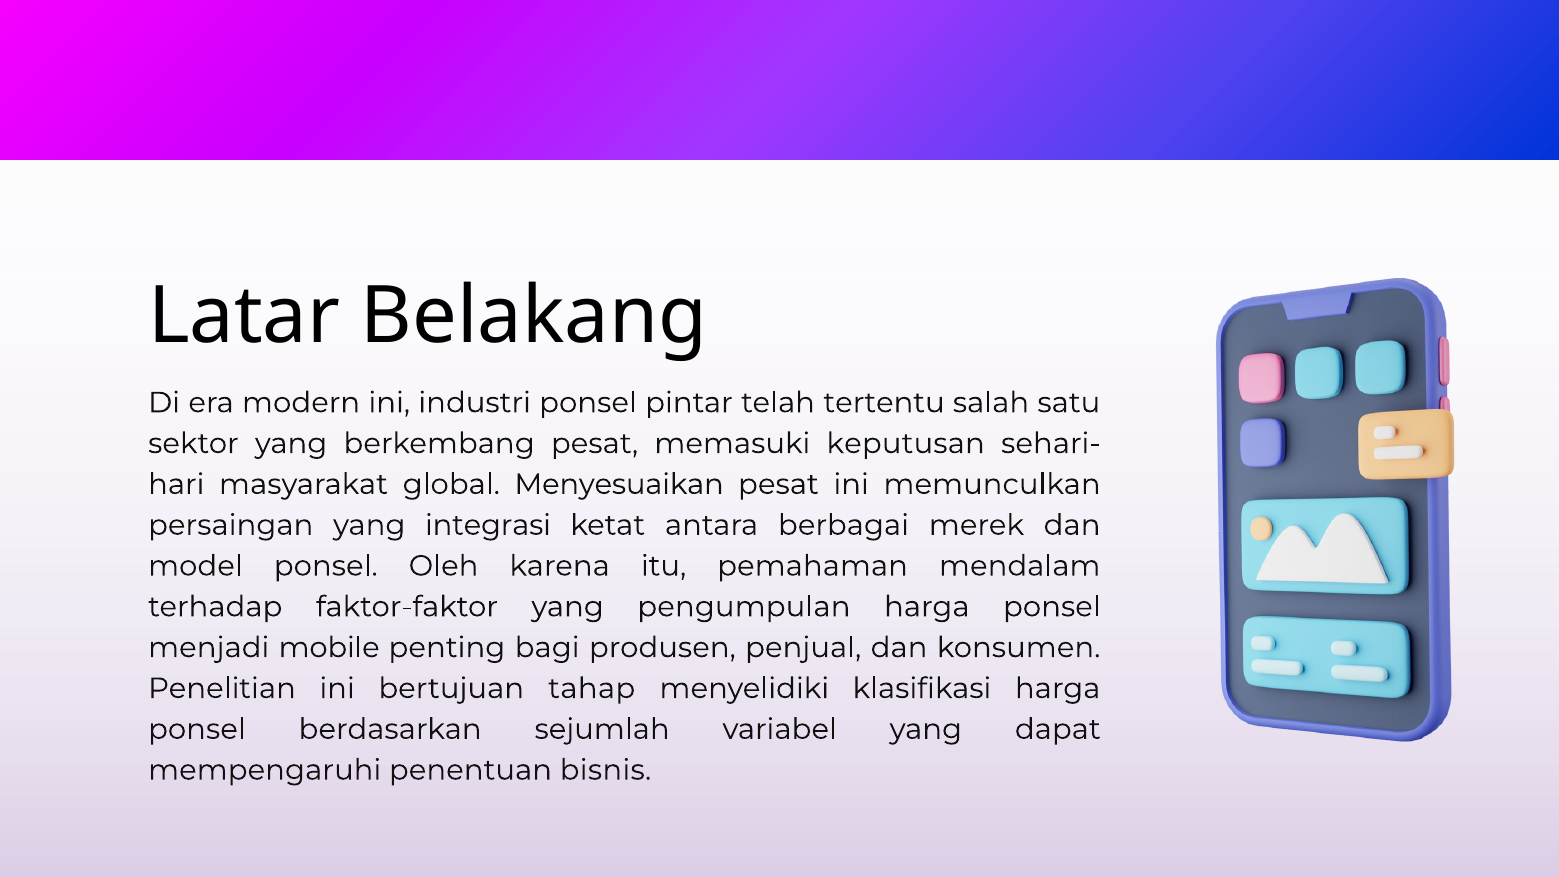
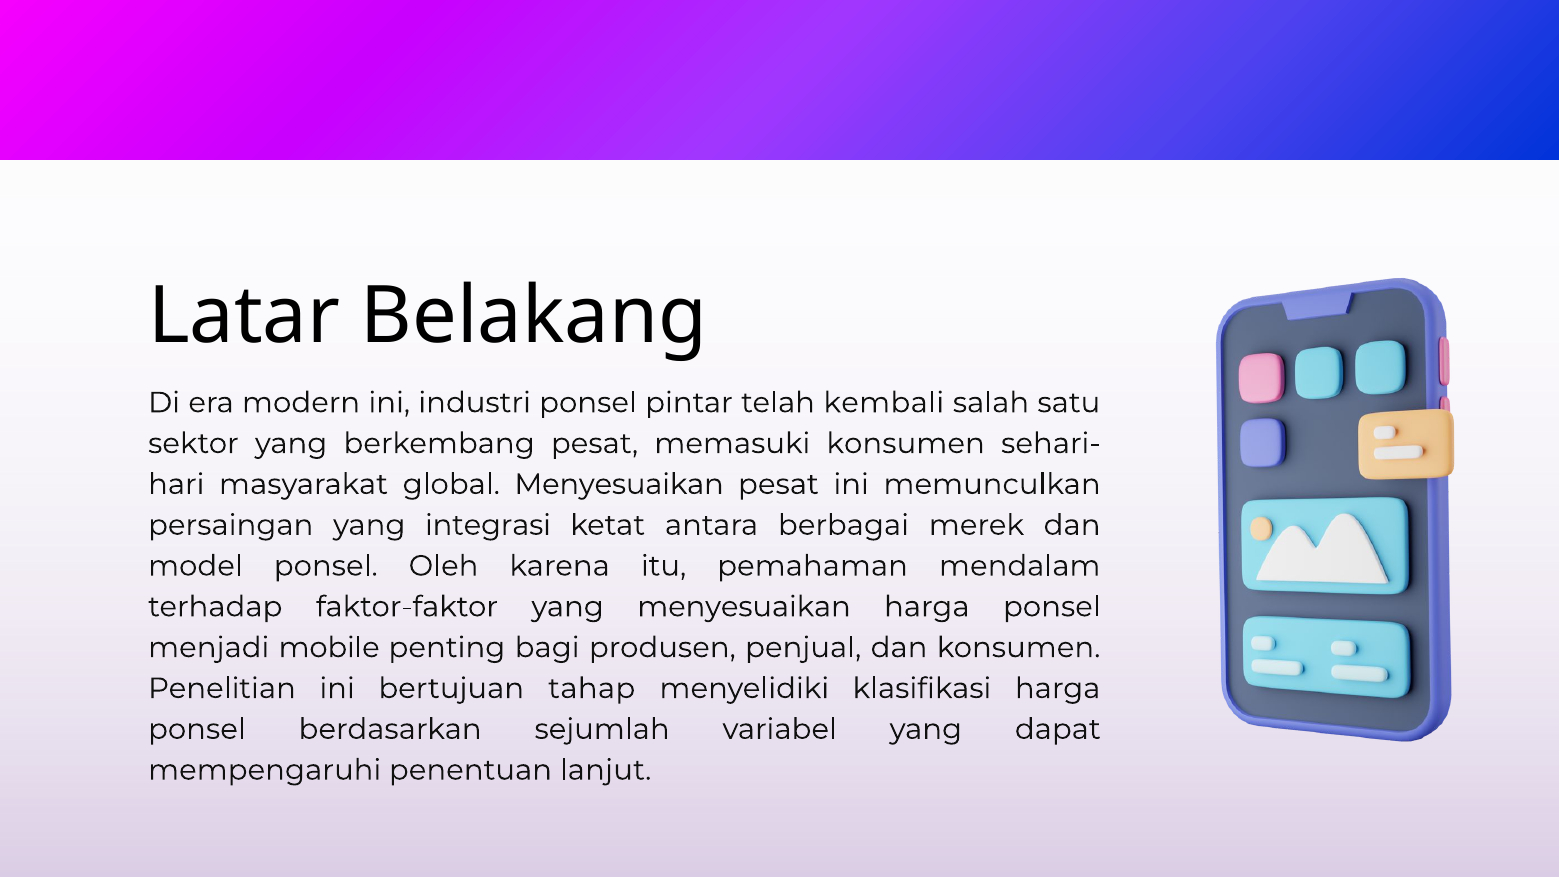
tertentu: tertentu -> kembali
memasuki keputusan: keputusan -> konsumen
yang pengumpulan: pengumpulan -> menyesuaikan
bisnis: bisnis -> lanjut
